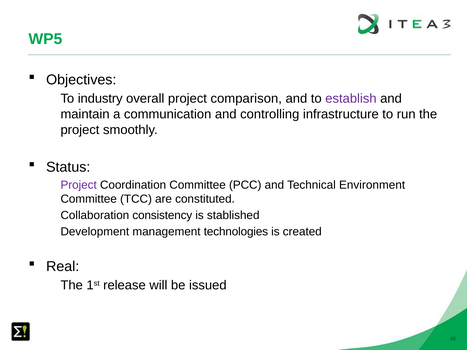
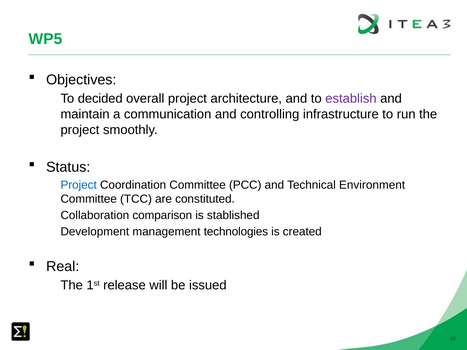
industry: industry -> decided
comparison: comparison -> architecture
Project at (79, 185) colour: purple -> blue
consistency: consistency -> comparison
